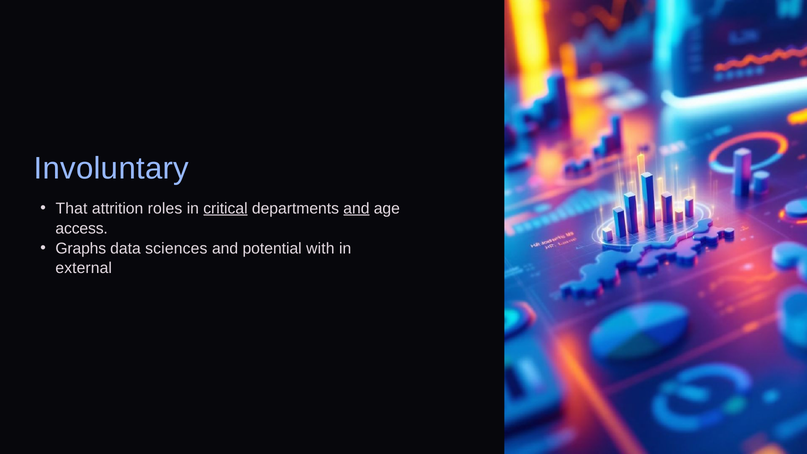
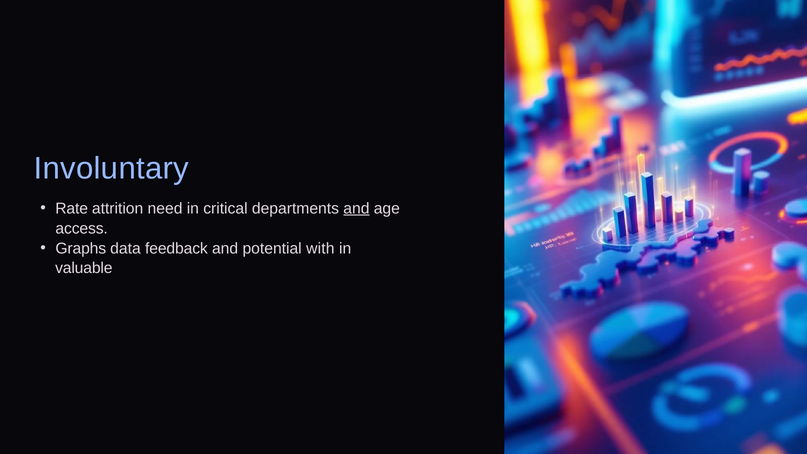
That: That -> Rate
roles: roles -> need
critical underline: present -> none
sciences: sciences -> feedback
external: external -> valuable
